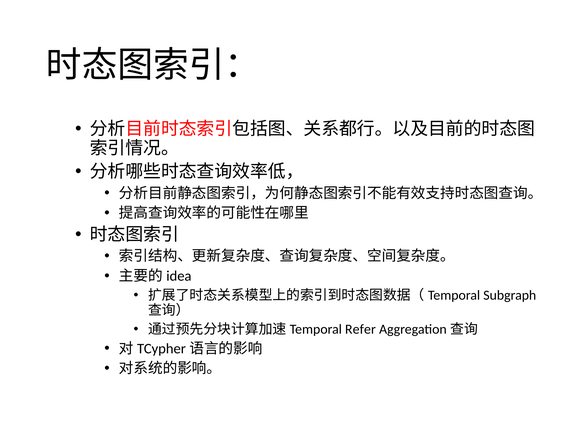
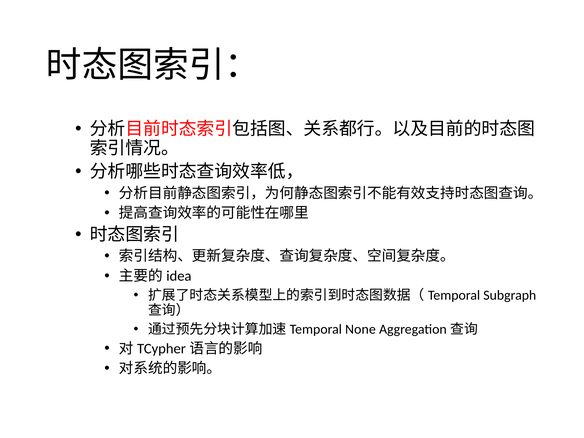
Refer: Refer -> None
